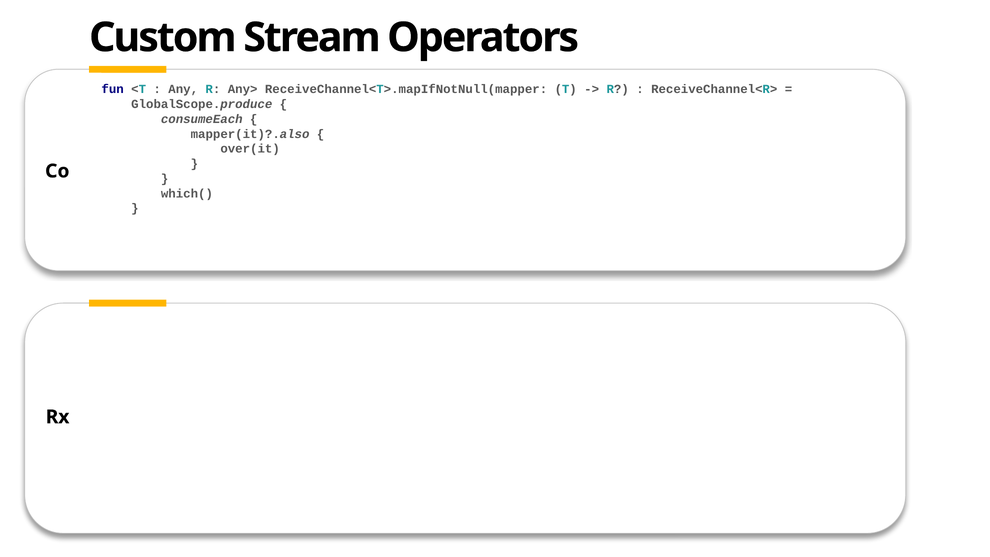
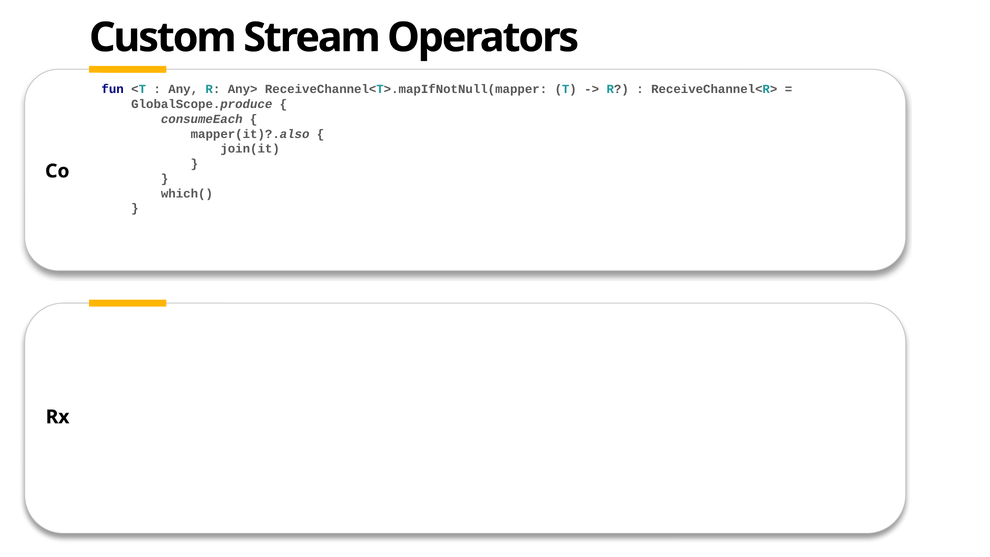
over(it: over(it -> join(it
